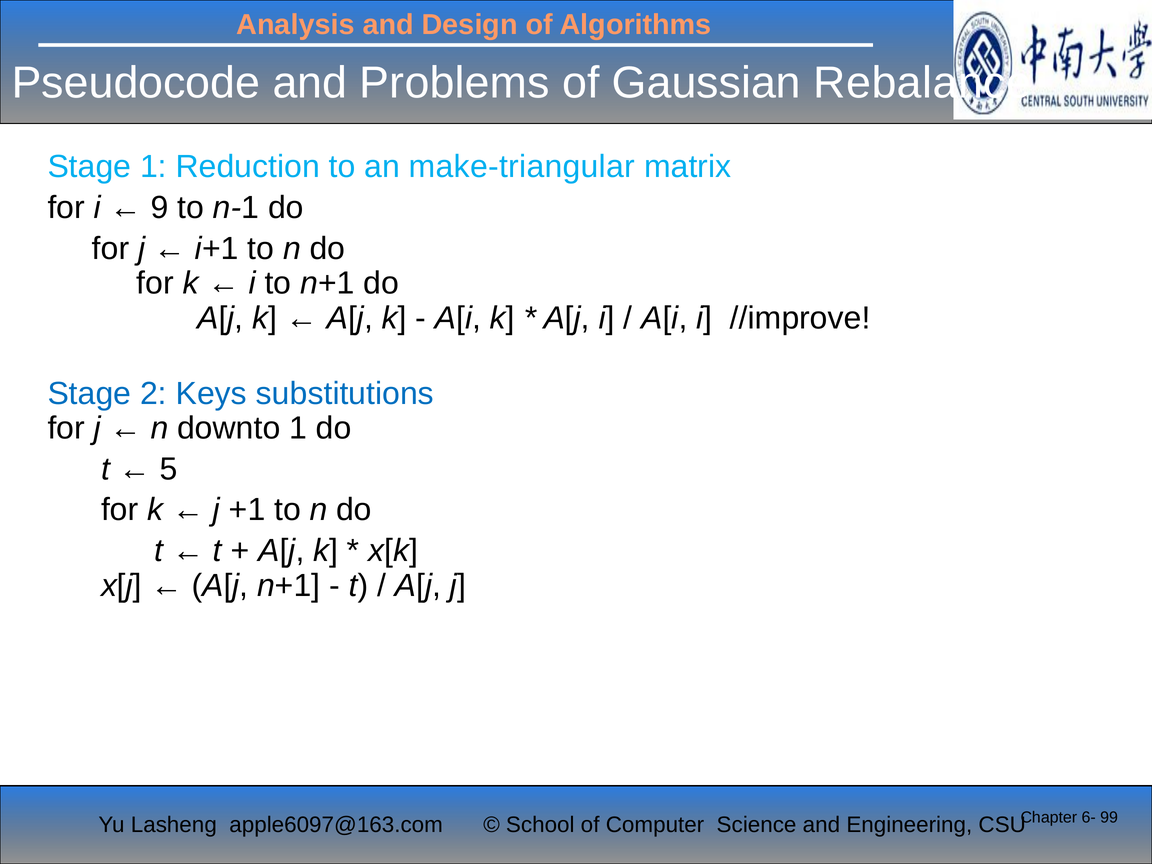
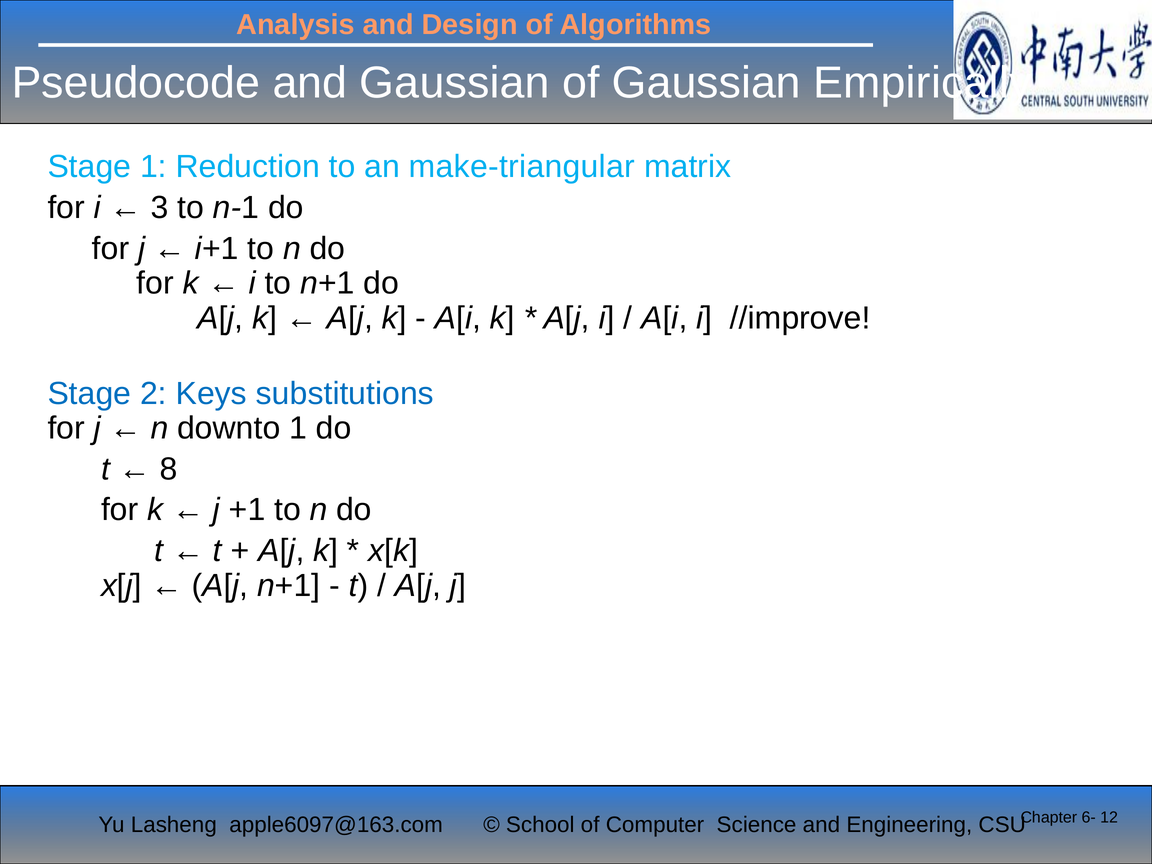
and Problems: Problems -> Gaussian
Rebalance: Rebalance -> Empirically
9: 9 -> 3
5: 5 -> 8
99: 99 -> 12
